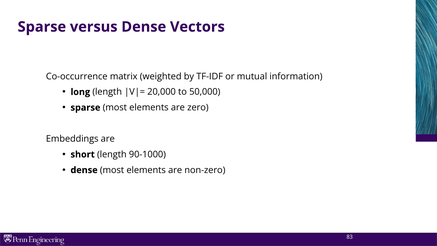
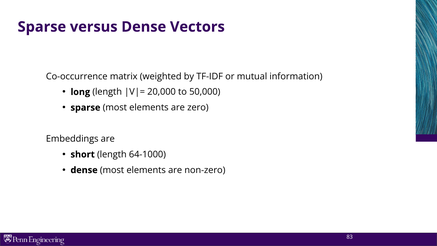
90-1000: 90-1000 -> 64-1000
